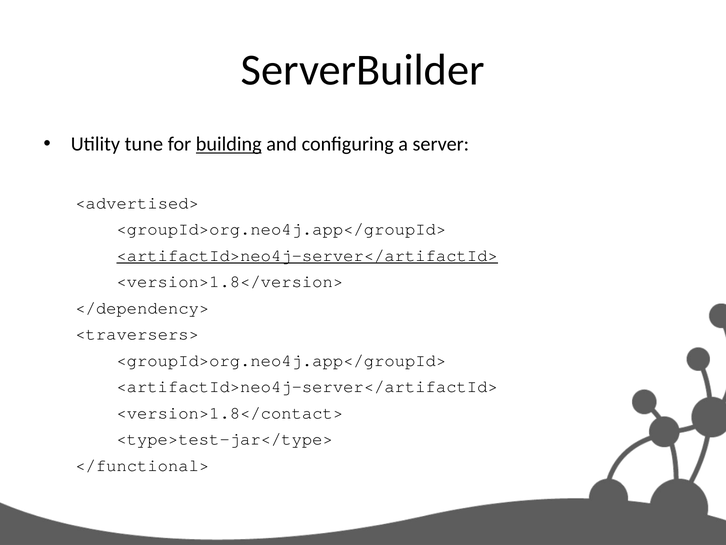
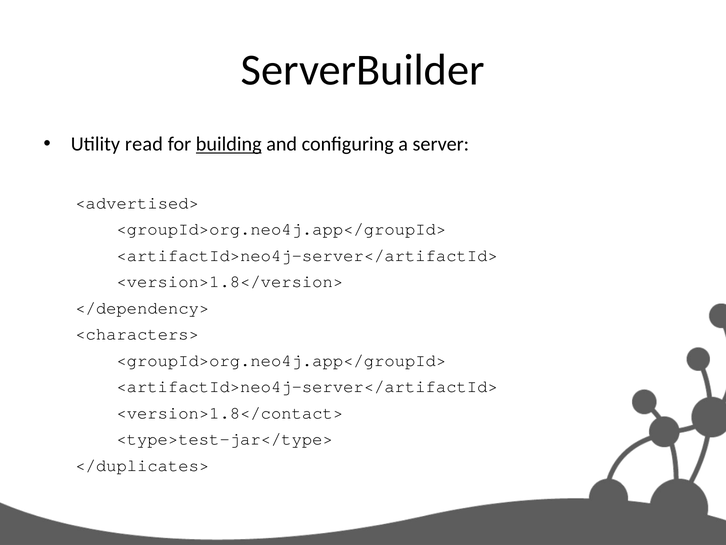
tune: tune -> read
<artifactId>neo4j-server</artifactId> at (307, 255) underline: present -> none
<traversers>: <traversers> -> <characters>
</functional>: </functional> -> </duplicates>
